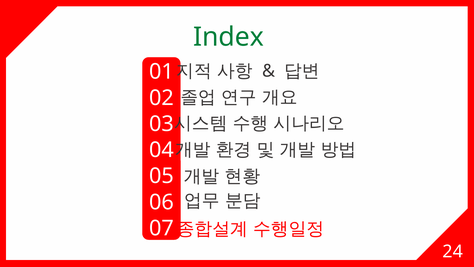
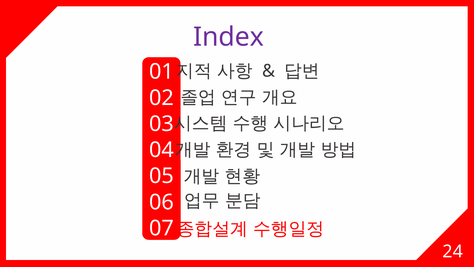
Index colour: green -> purple
